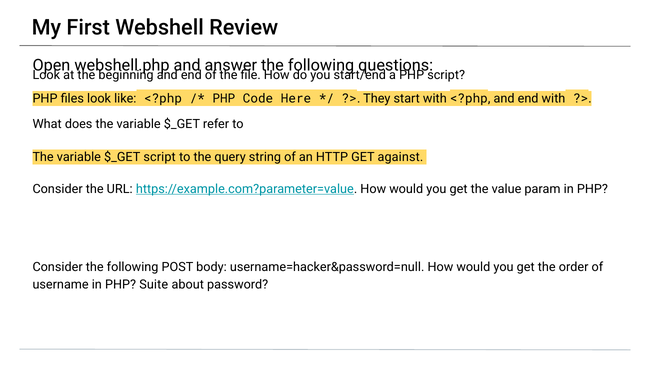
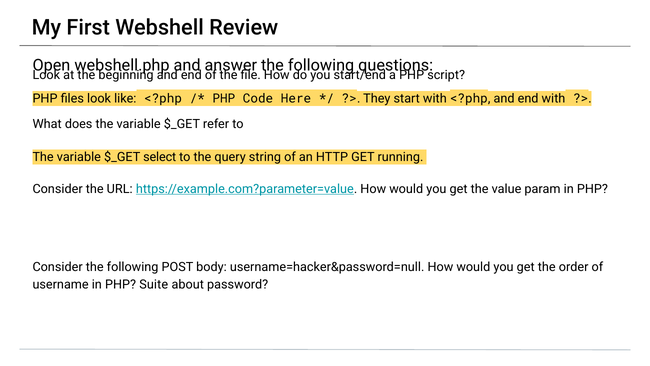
$_GET script: script -> select
against: against -> running
